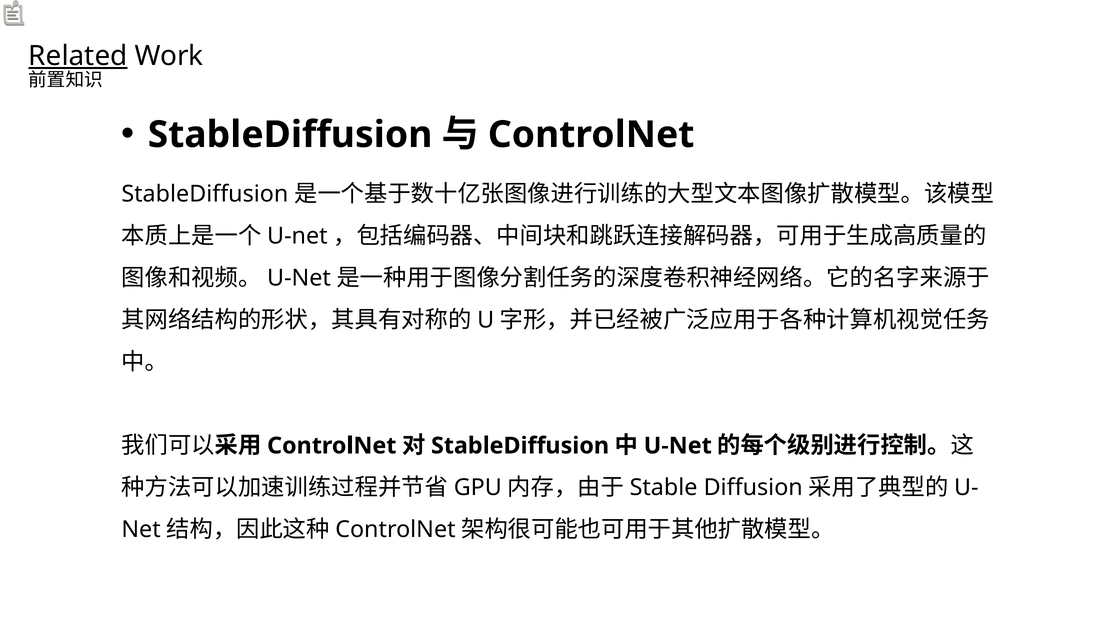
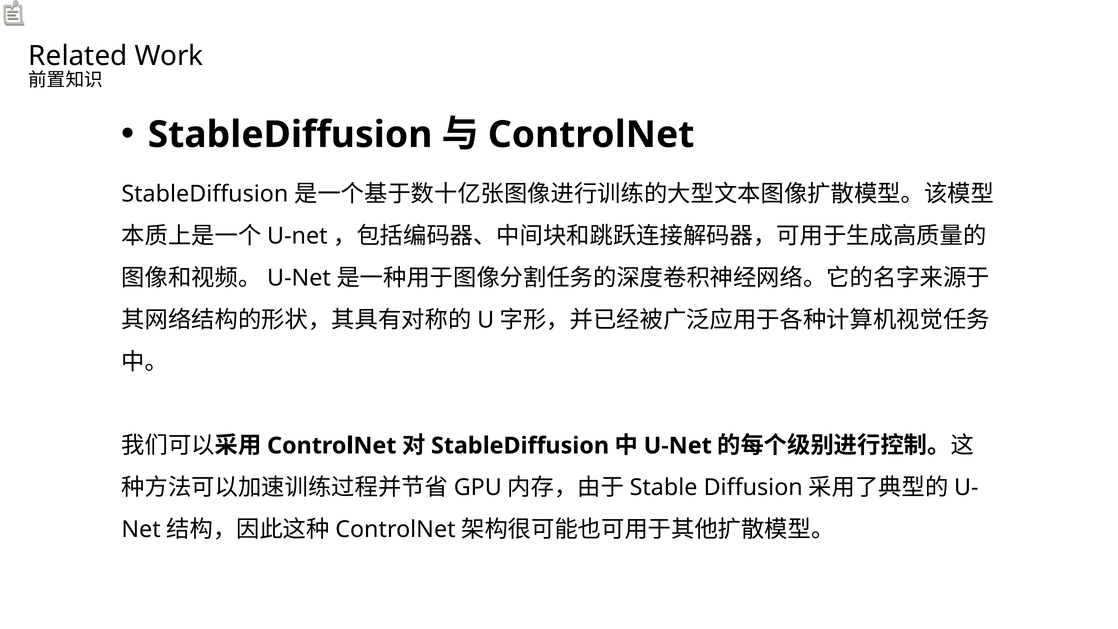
Related underline: present -> none
